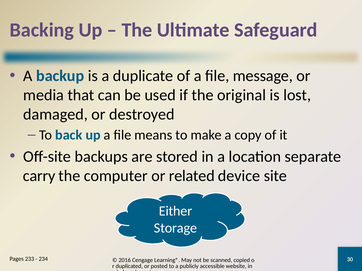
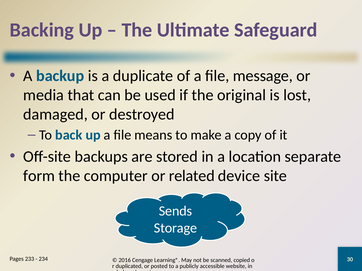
carry: carry -> form
Either: Either -> Sends
